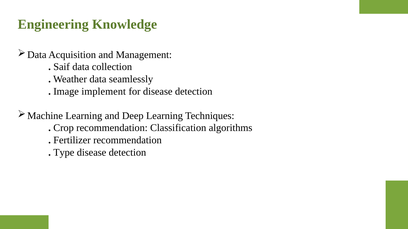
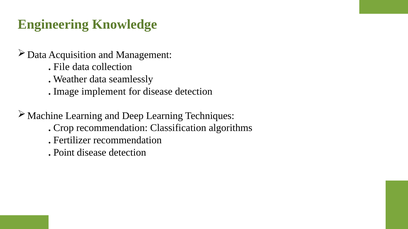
Saif: Saif -> File
Type: Type -> Point
